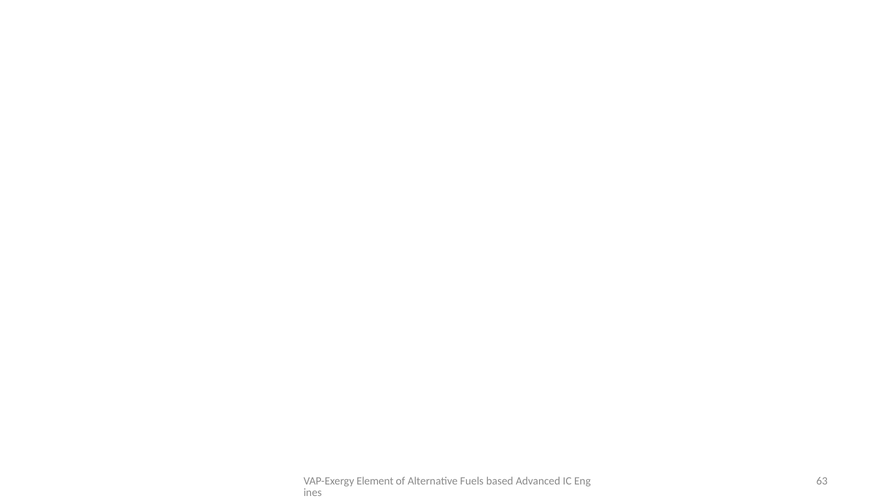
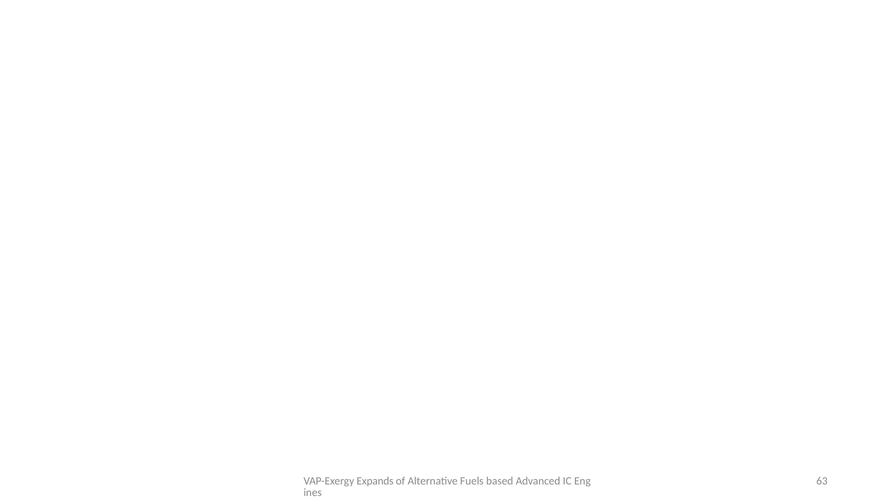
Element: Element -> Expands
